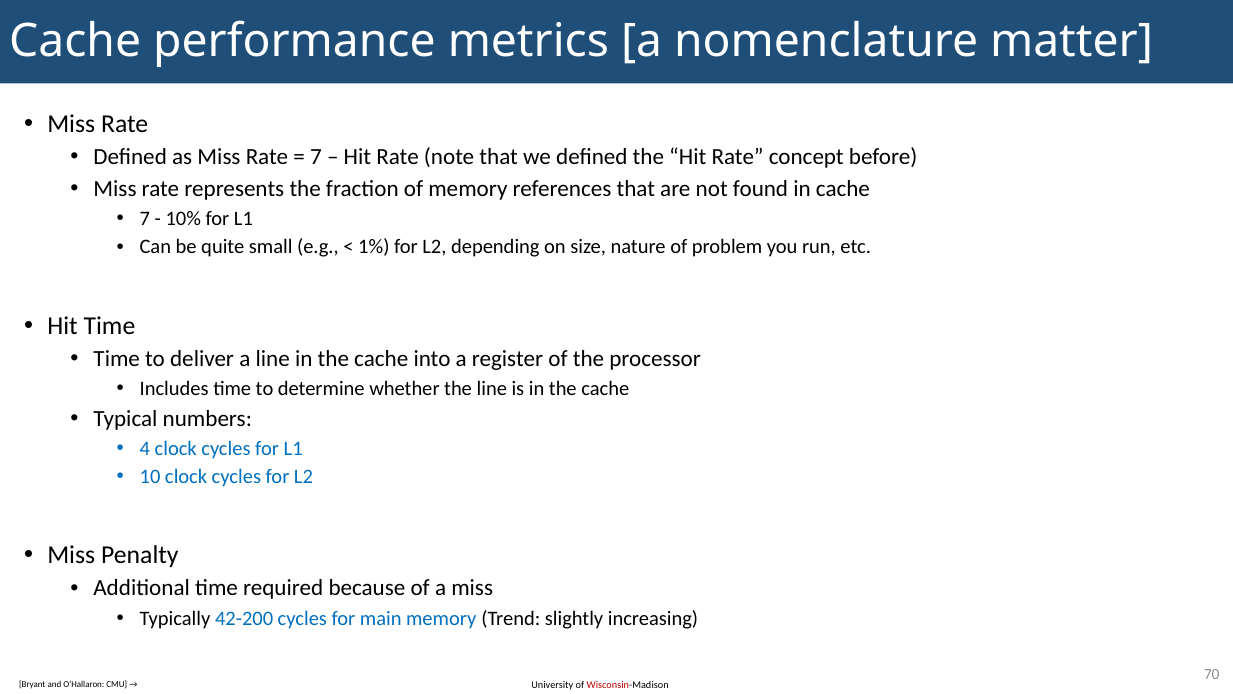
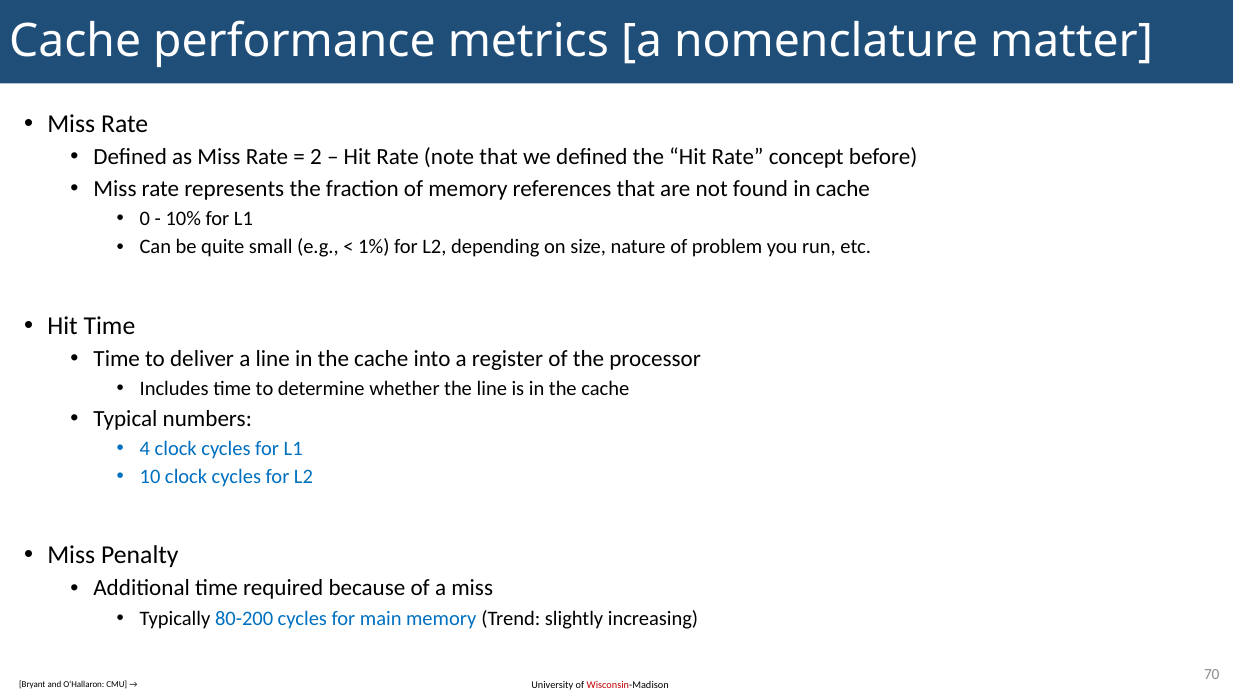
7 at (316, 157): 7 -> 2
7 at (145, 218): 7 -> 0
42-200: 42-200 -> 80-200
